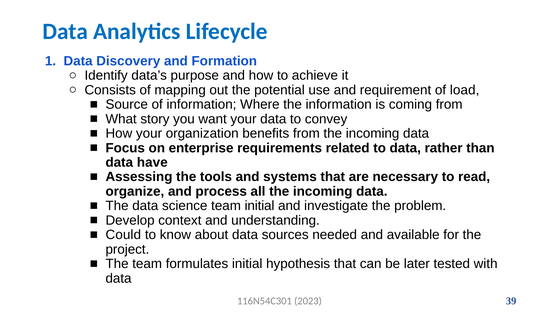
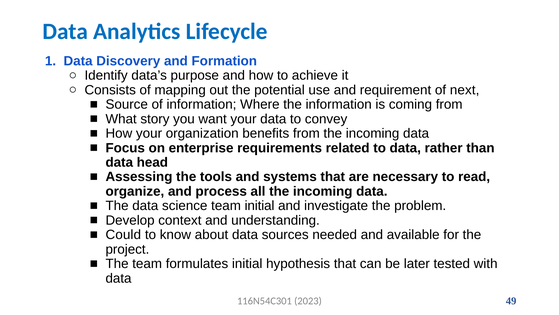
load: load -> next
have: have -> head
39: 39 -> 49
